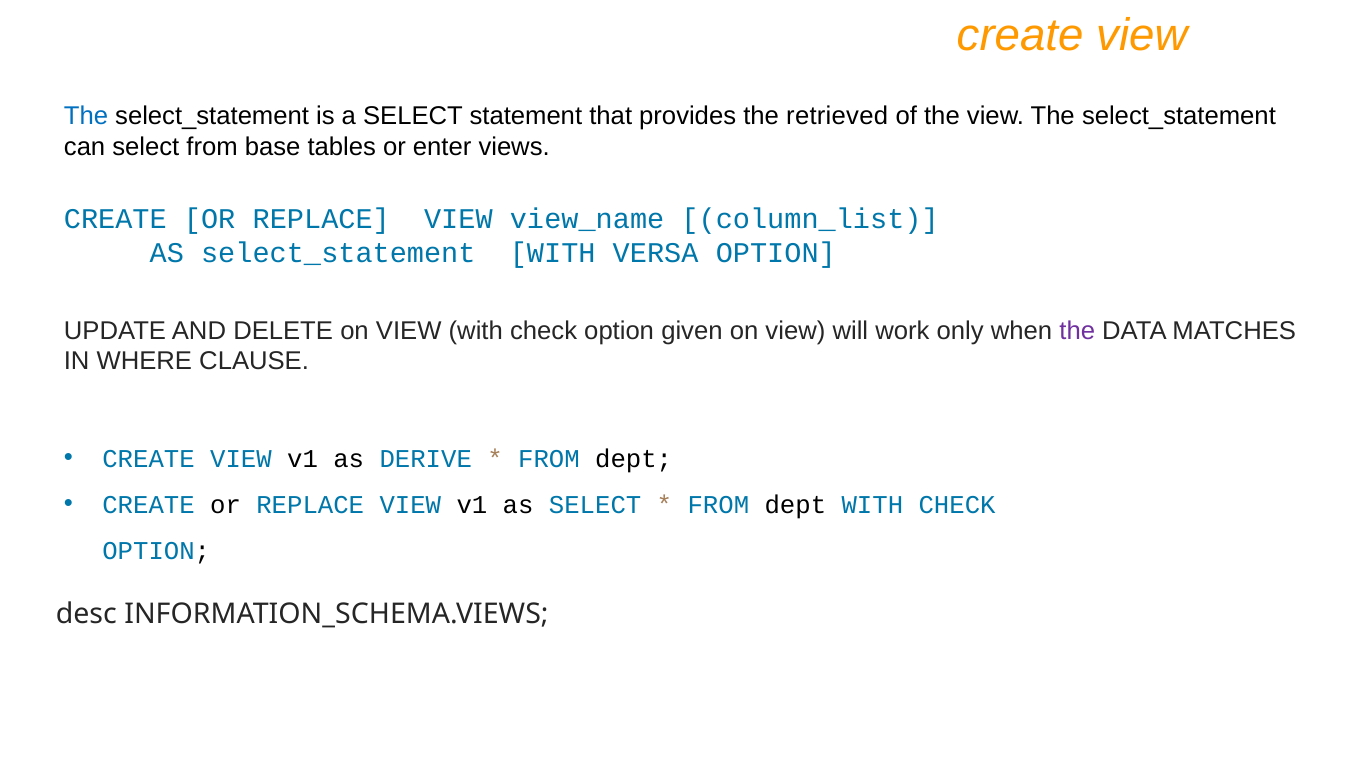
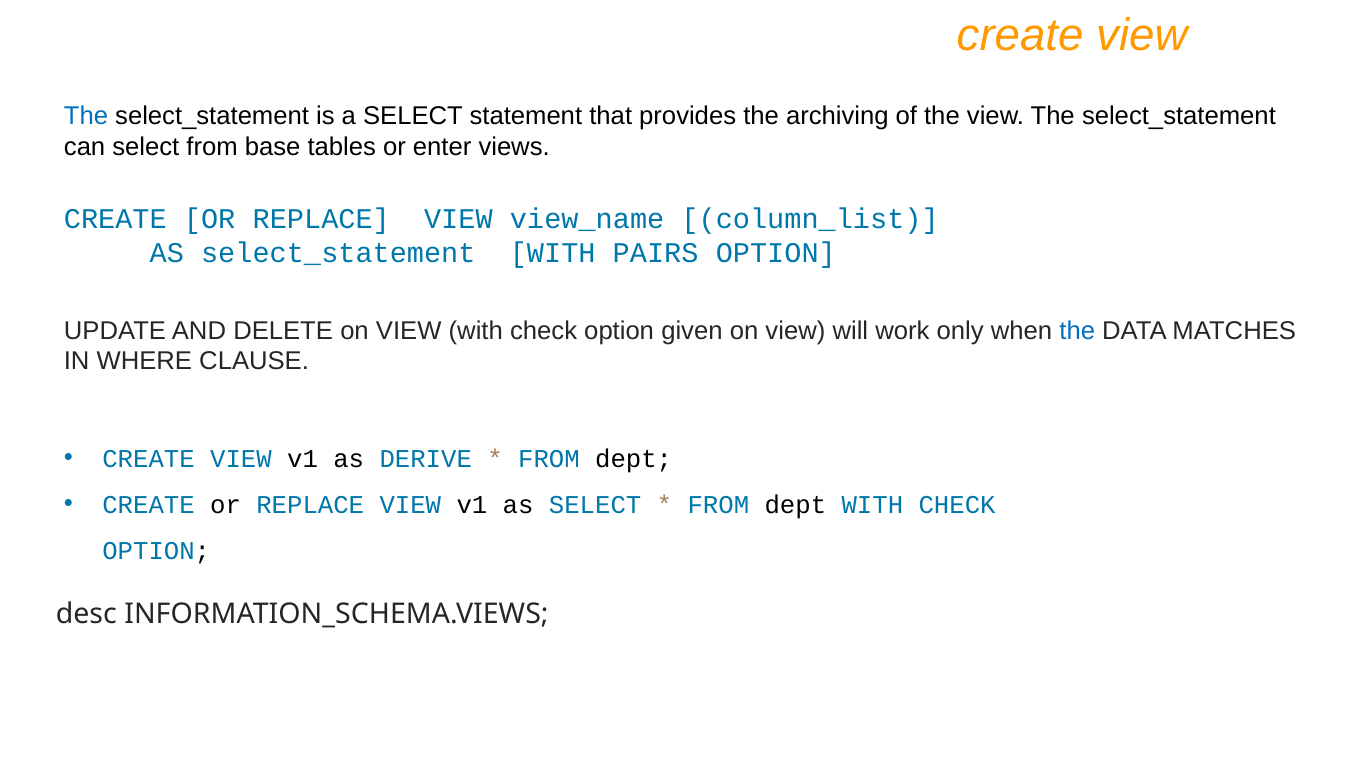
retrieved: retrieved -> archiving
VERSA: VERSA -> PAIRS
the at (1077, 331) colour: purple -> blue
